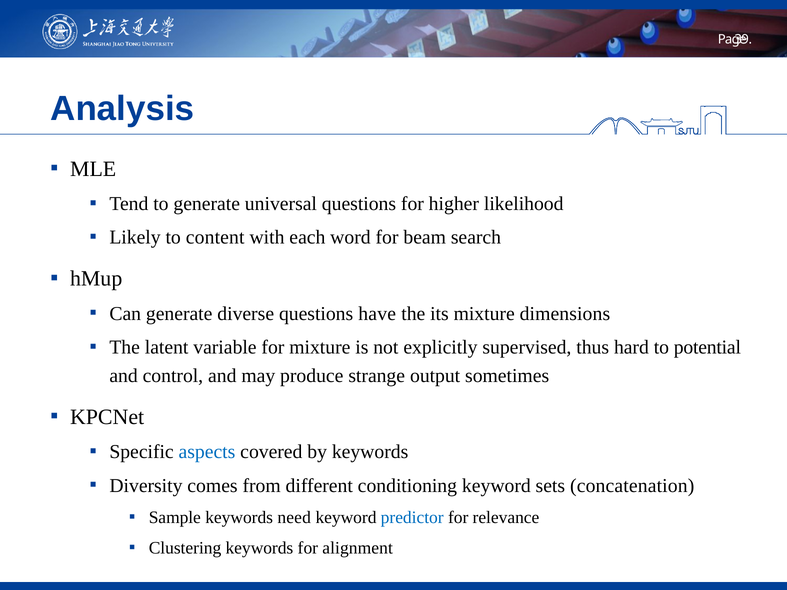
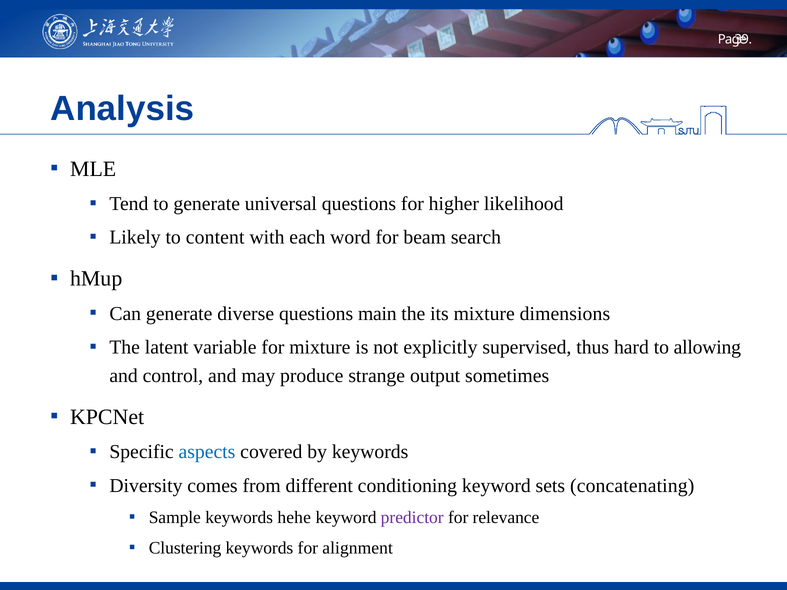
have: have -> main
potential: potential -> allowing
concatenation: concatenation -> concatenating
need: need -> hehe
predictor colour: blue -> purple
